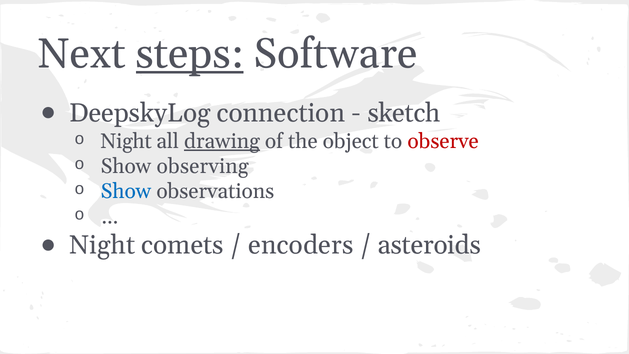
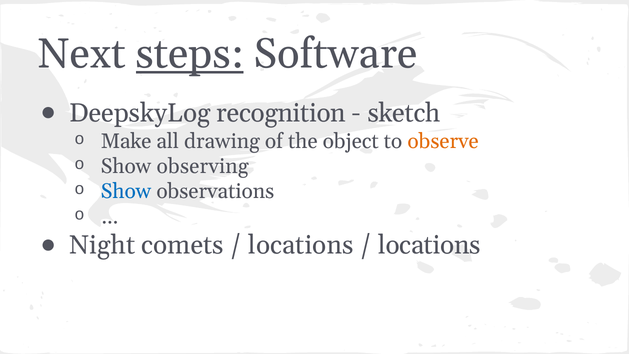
connection: connection -> recognition
Night at (126, 141): Night -> Make
drawing underline: present -> none
observe colour: red -> orange
encoders at (301, 245): encoders -> locations
asteroids at (429, 245): asteroids -> locations
